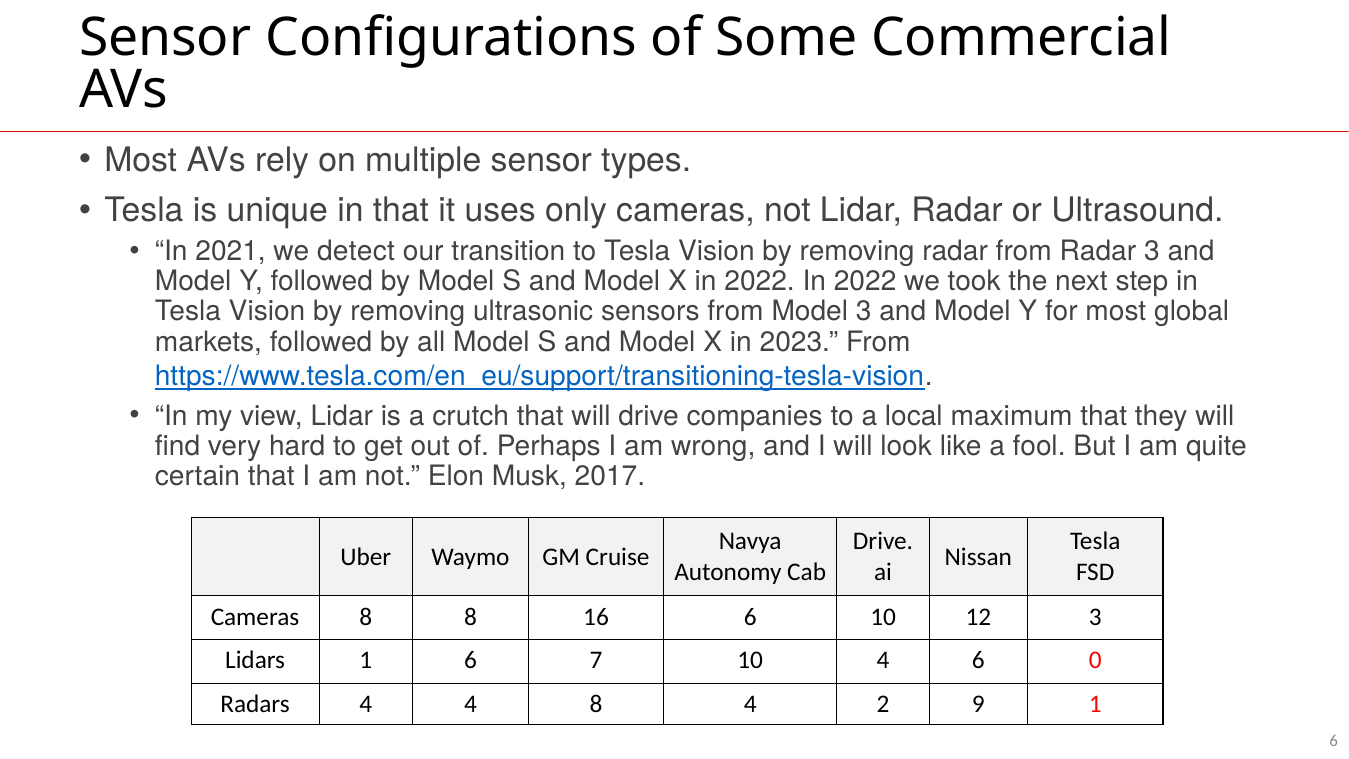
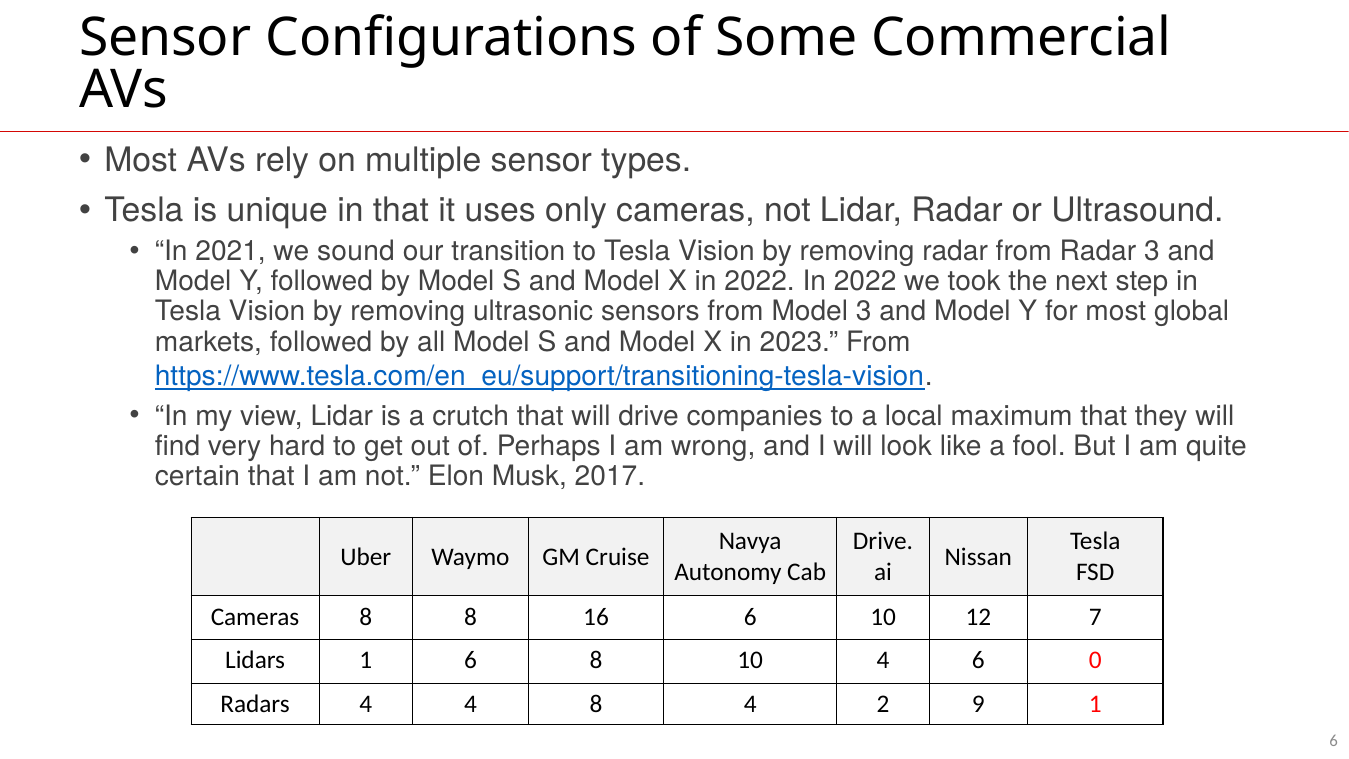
detect: detect -> sound
12 3: 3 -> 7
6 7: 7 -> 8
